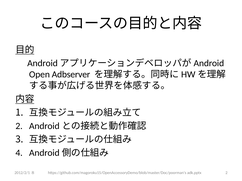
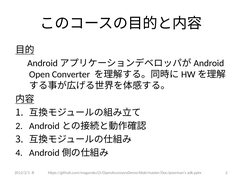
Adbserver: Adbserver -> Converter
